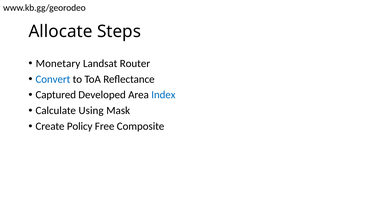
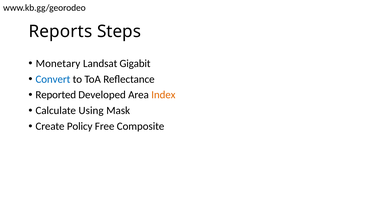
Allocate: Allocate -> Reports
Router: Router -> Gigabit
Captured: Captured -> Reported
Index colour: blue -> orange
